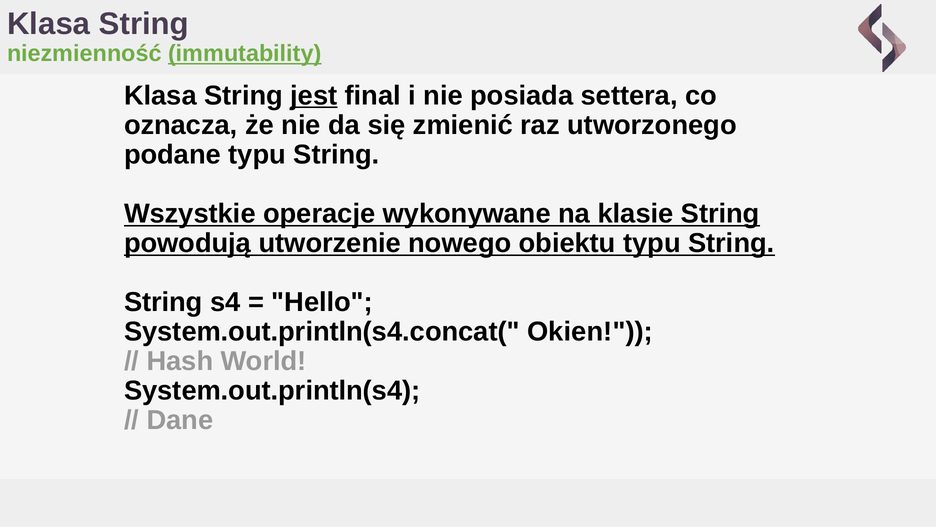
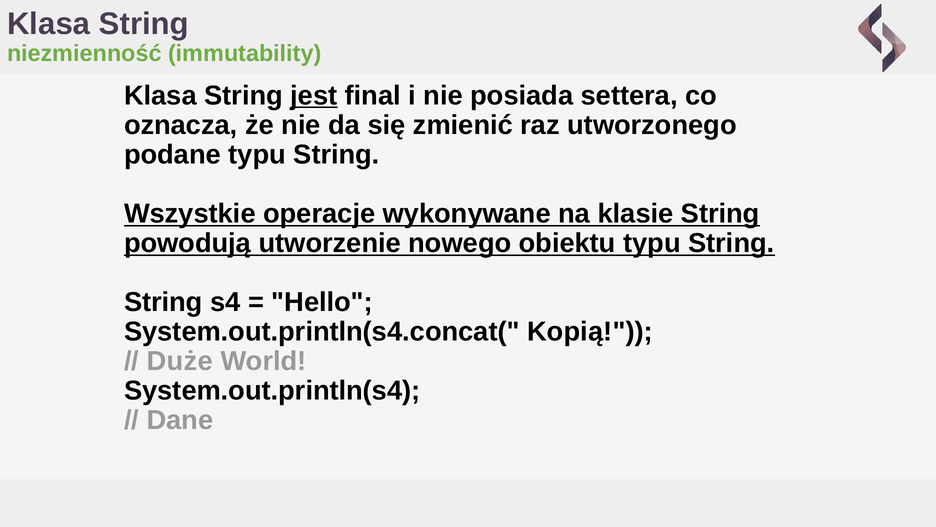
immutability underline: present -> none
Okien: Okien -> Kopią
Hash: Hash -> Duże
